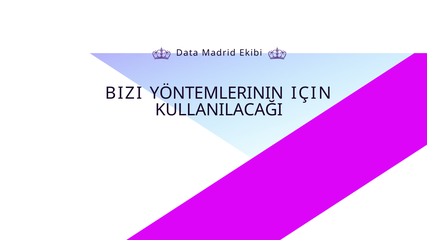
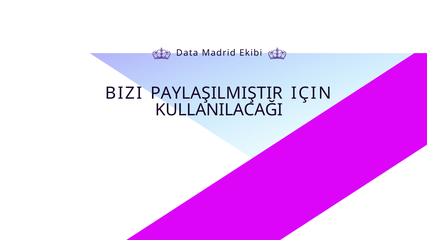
YÖNTEMLERININ: YÖNTEMLERININ -> PAYLAŞILMIŞTIR
